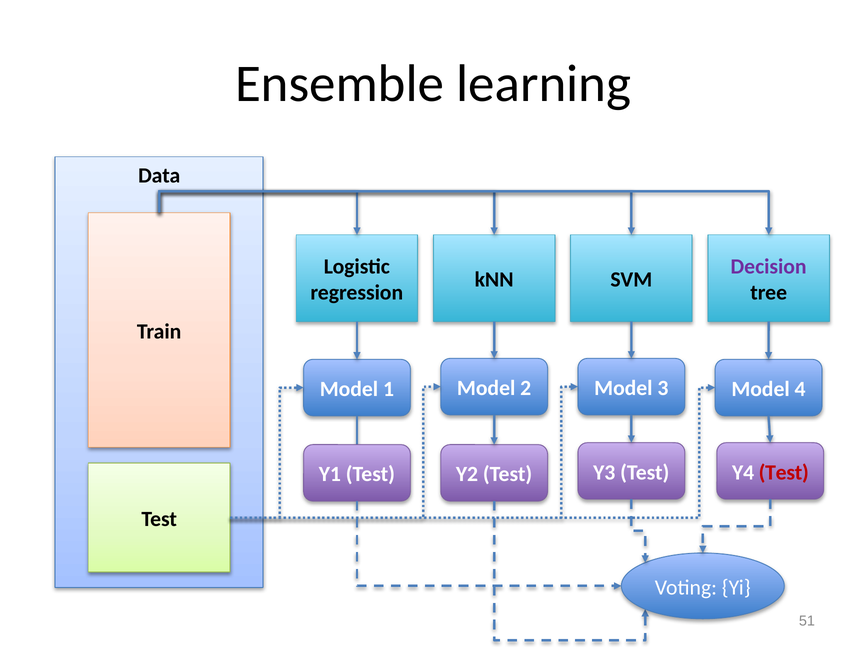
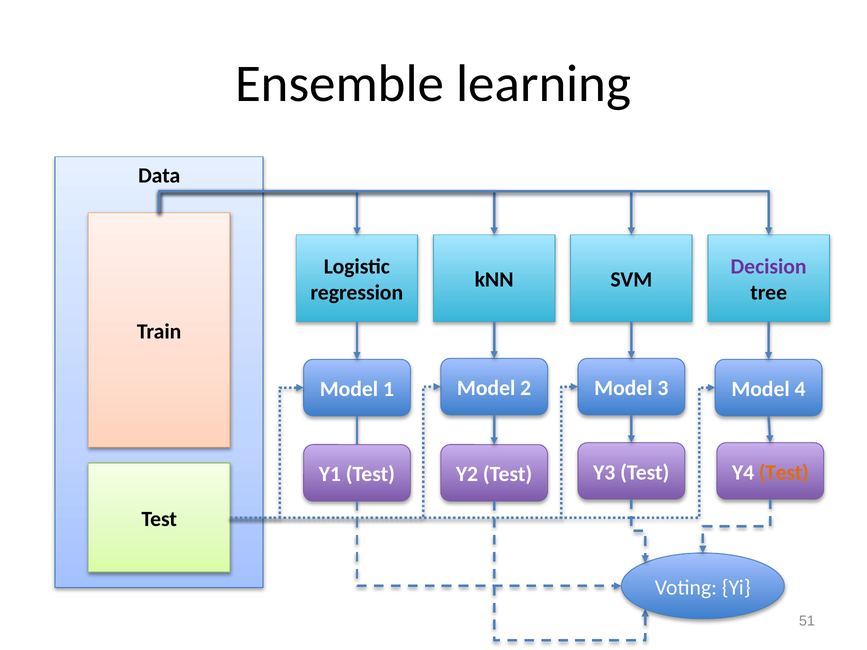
Test at (784, 473) colour: red -> orange
